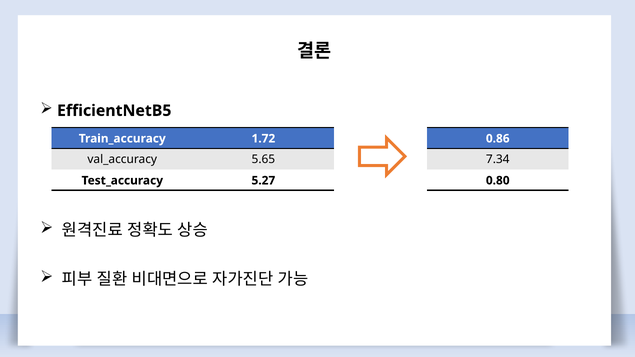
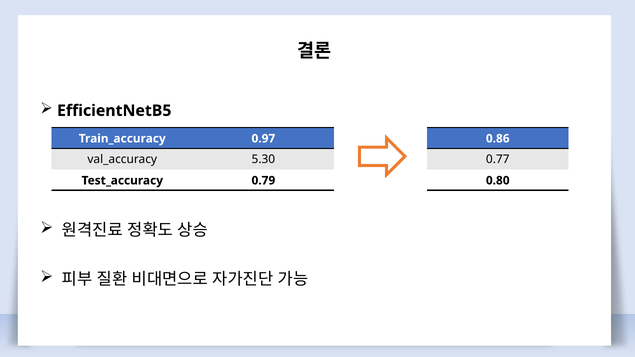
1.72: 1.72 -> 0.97
5.65: 5.65 -> 5.30
7.34: 7.34 -> 0.77
5.27: 5.27 -> 0.79
